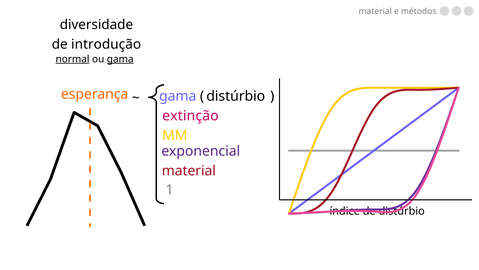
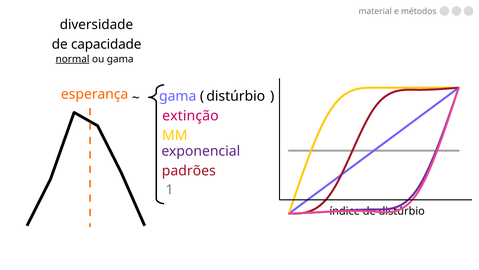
introdução: introdução -> capacidade
gama at (120, 59) underline: present -> none
material at (189, 170): material -> padrões
